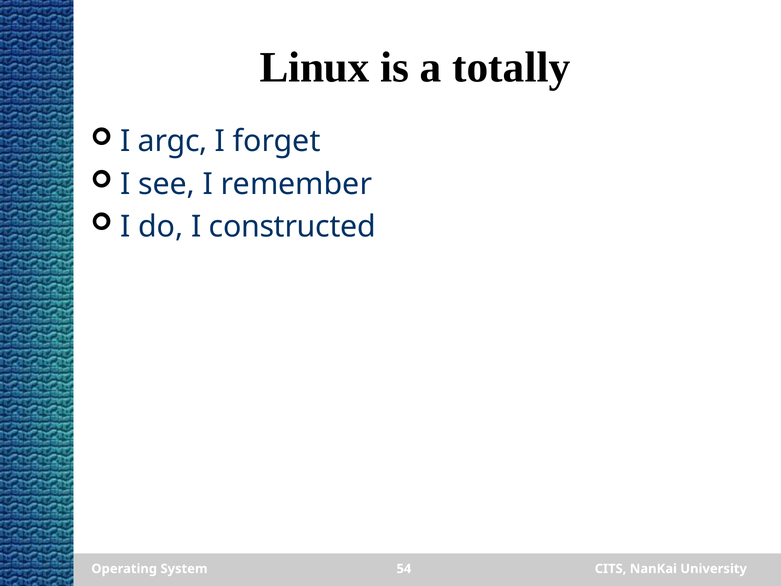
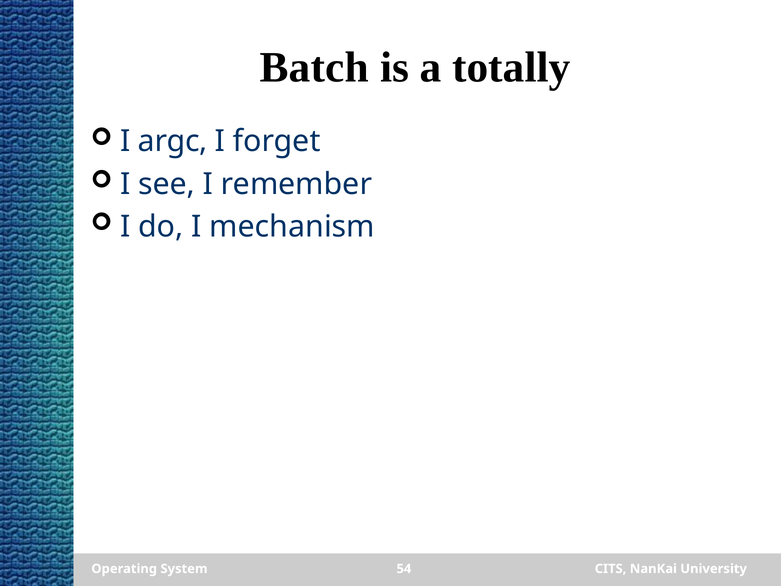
Linux: Linux -> Batch
constructed: constructed -> mechanism
